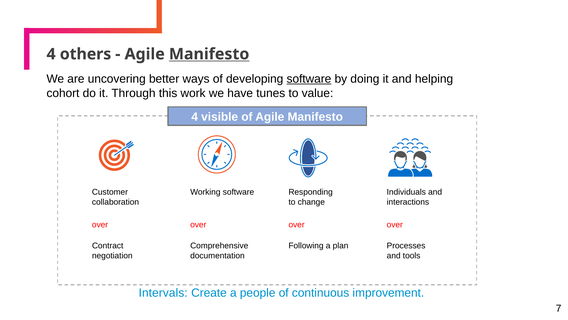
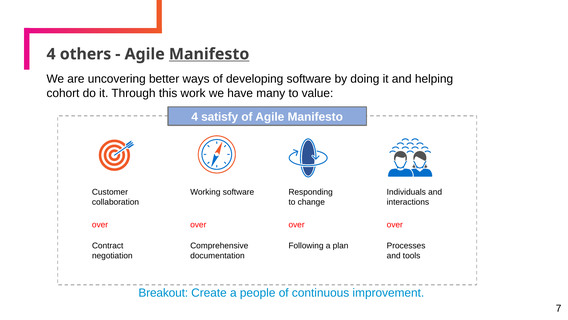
software at (309, 79) underline: present -> none
tunes: tunes -> many
visible: visible -> satisfy
Intervals: Intervals -> Breakout
